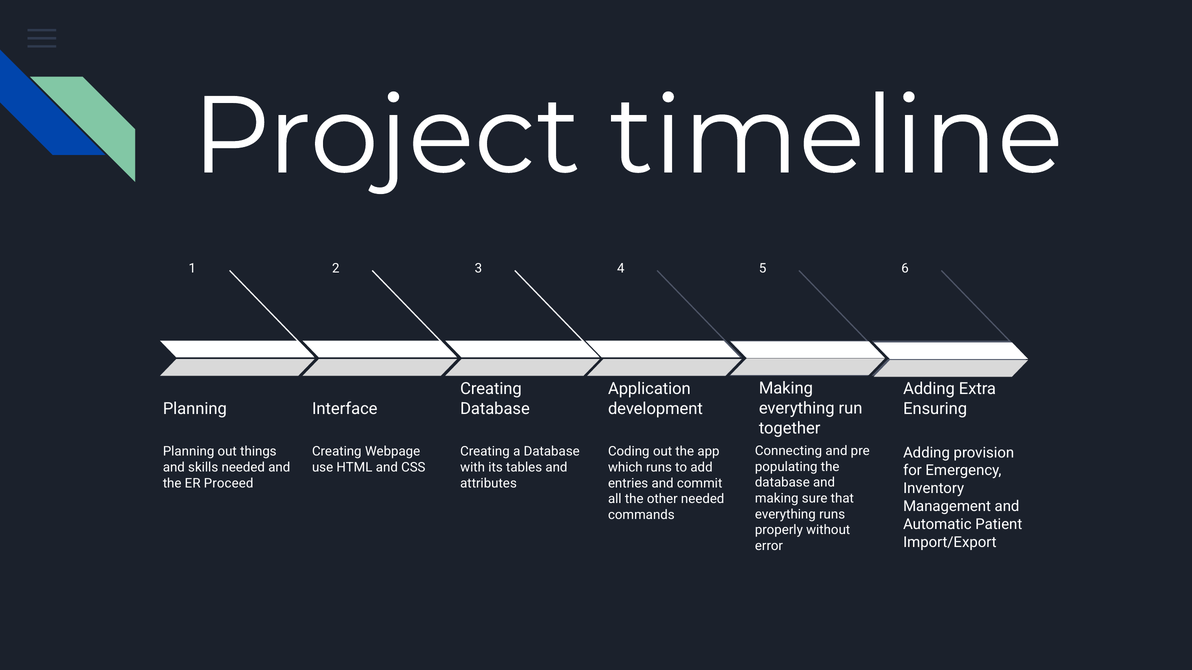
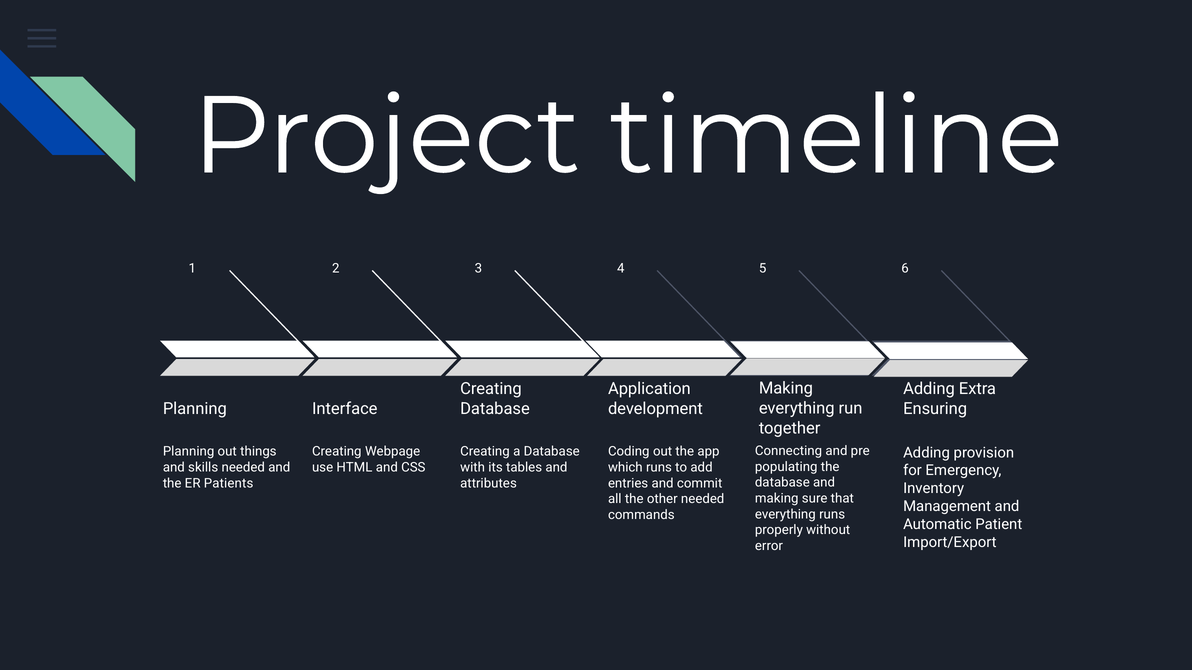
Proceed: Proceed -> Patients
